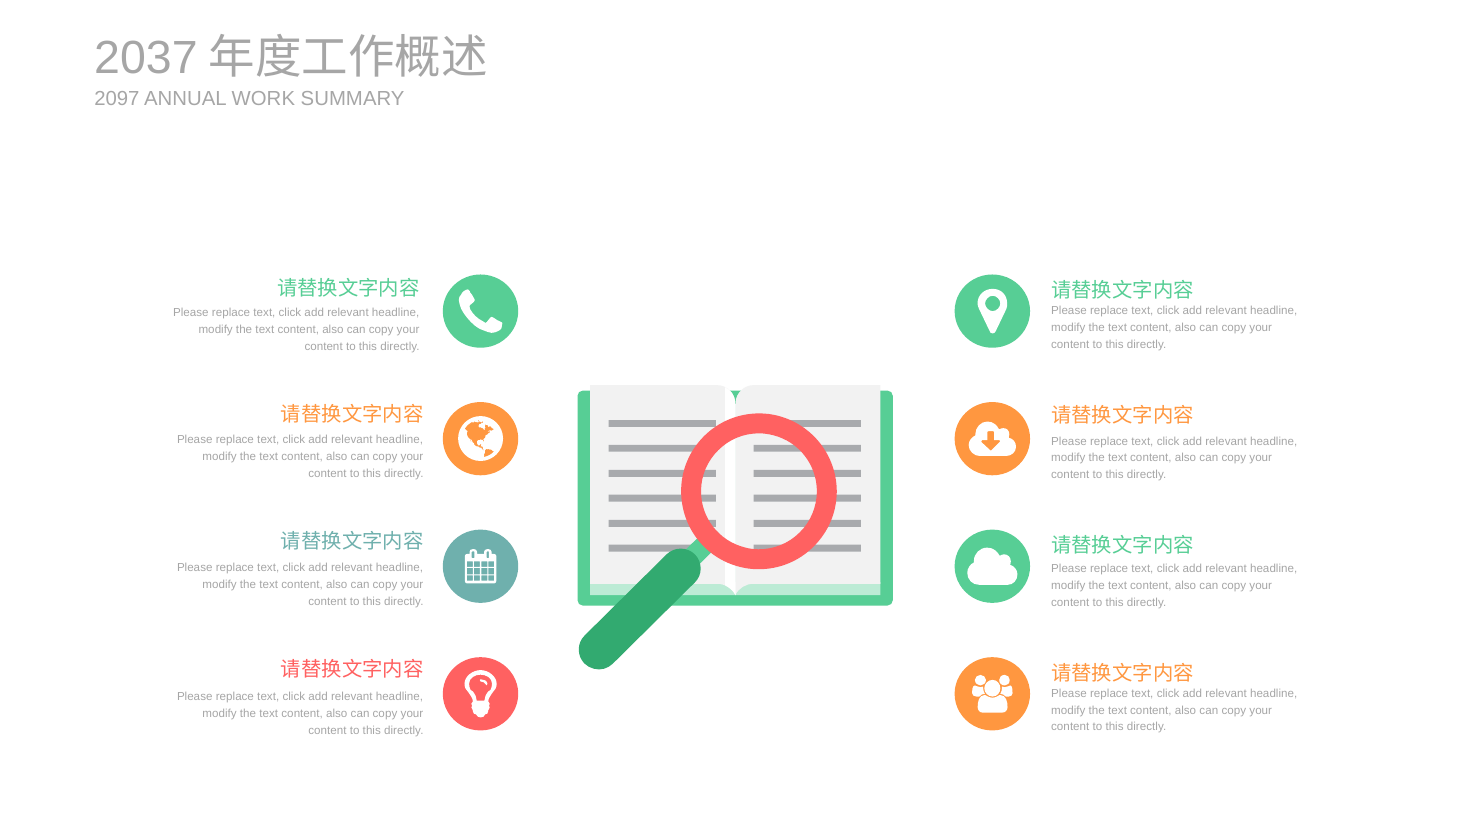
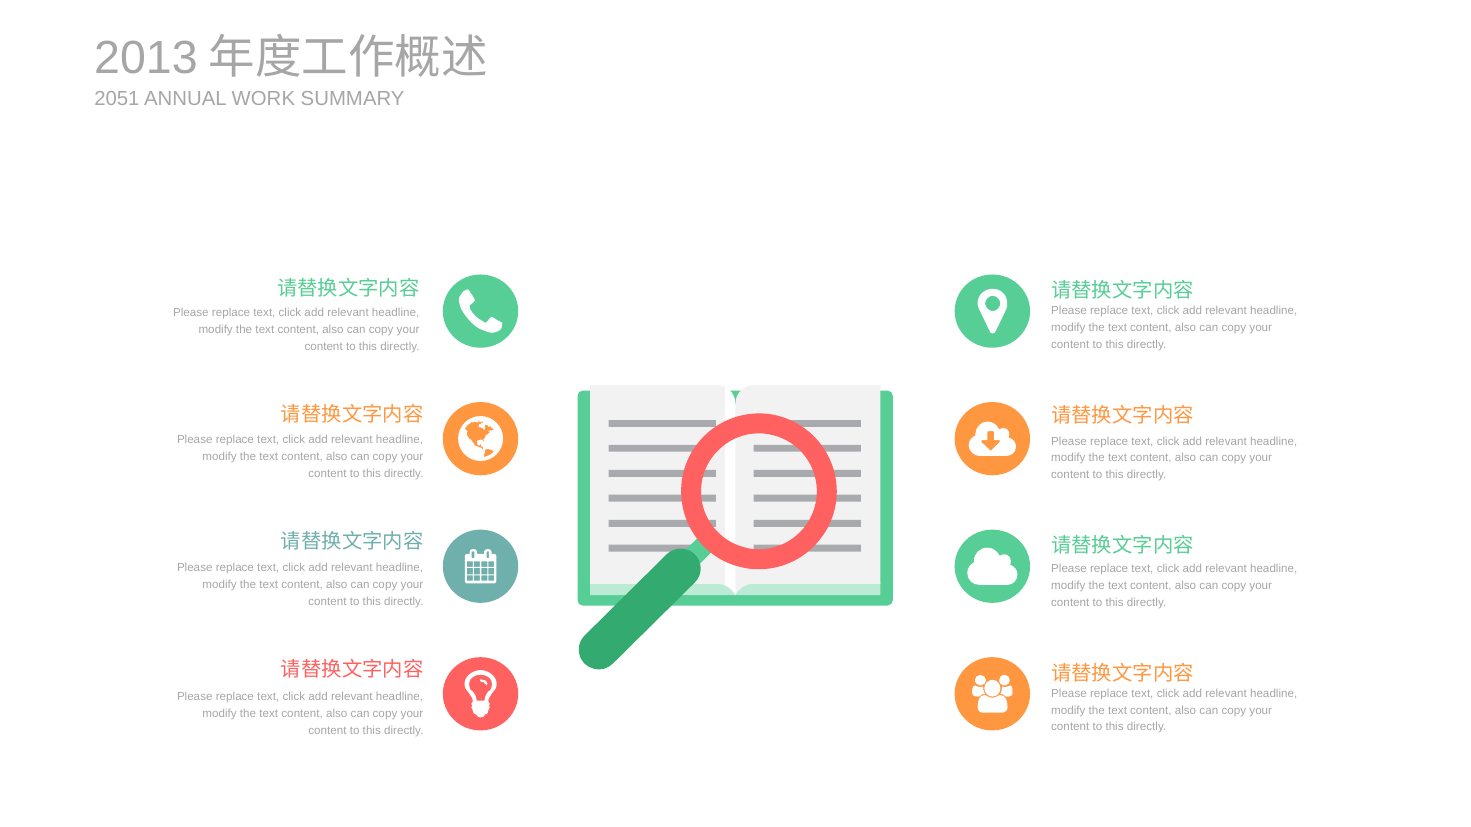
2037: 2037 -> 2013
2097: 2097 -> 2051
